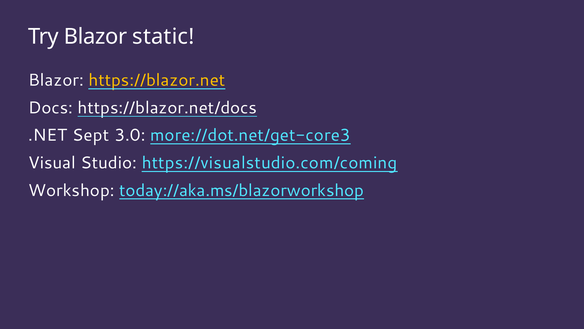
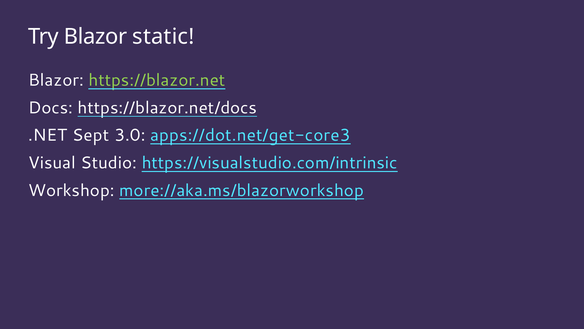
https://blazor.net colour: yellow -> light green
more://dot.net/get-core3: more://dot.net/get-core3 -> apps://dot.net/get-core3
https://visualstudio.com/coming: https://visualstudio.com/coming -> https://visualstudio.com/intrinsic
today://aka.ms/blazorworkshop: today://aka.ms/blazorworkshop -> more://aka.ms/blazorworkshop
